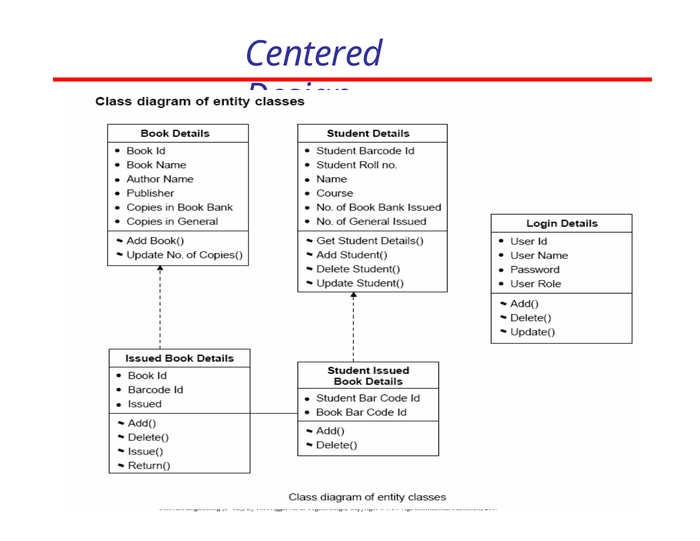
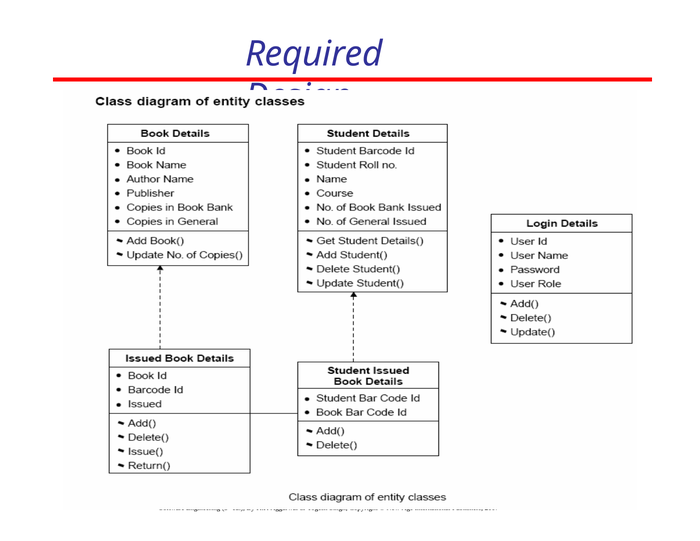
Centered: Centered -> Required
